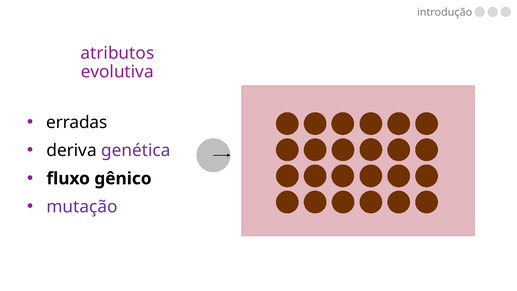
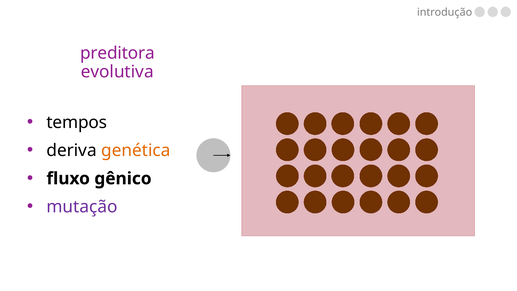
atributos: atributos -> preditora
erradas: erradas -> tempos
genética colour: purple -> orange
